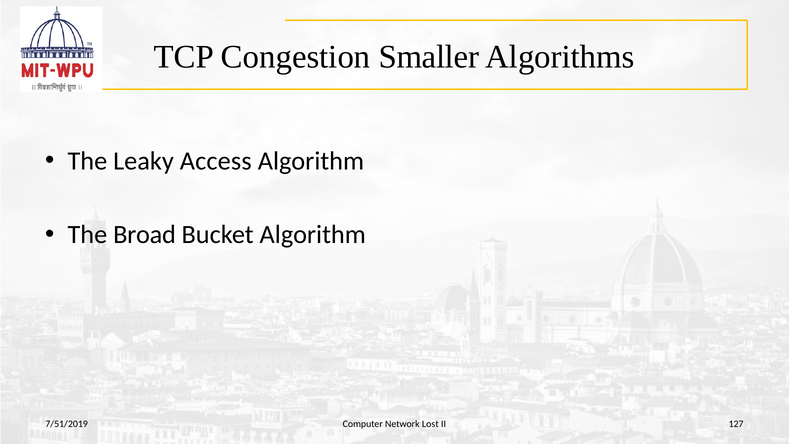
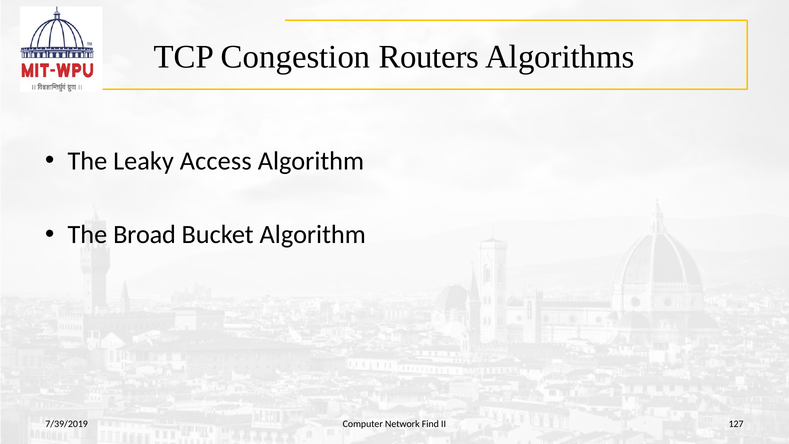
Smaller: Smaller -> Routers
7/51/2019: 7/51/2019 -> 7/39/2019
Lost: Lost -> Find
